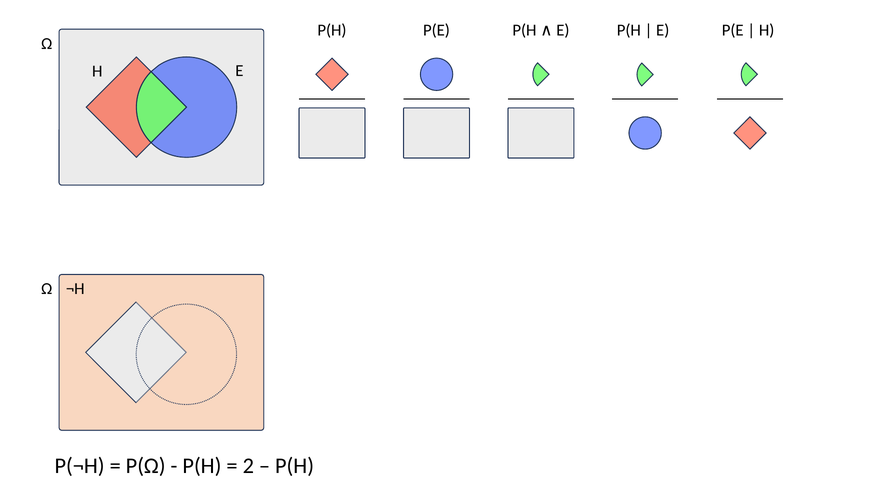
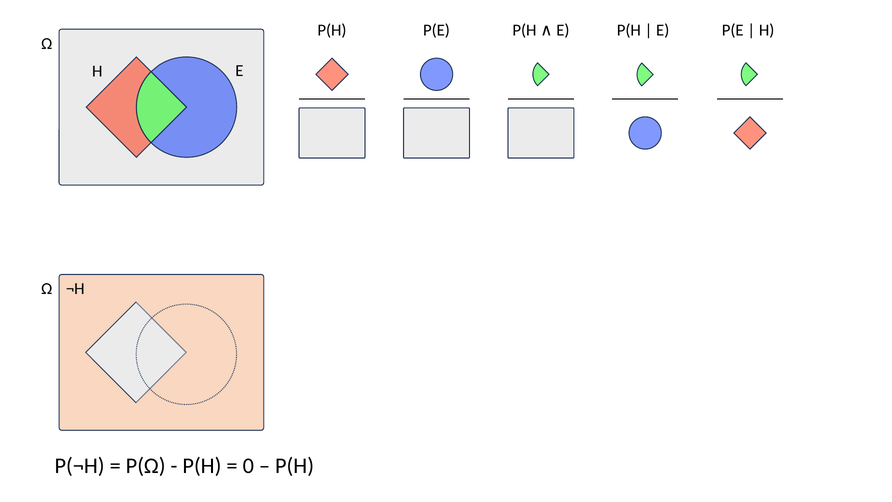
2: 2 -> 0
